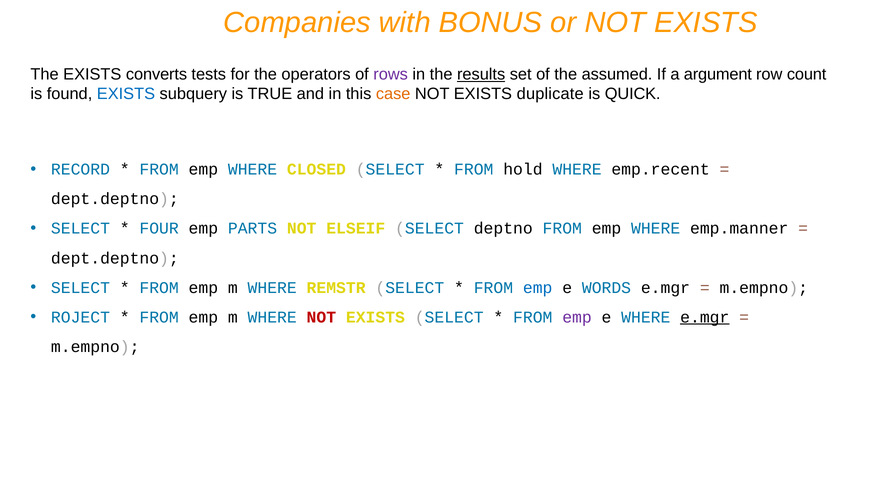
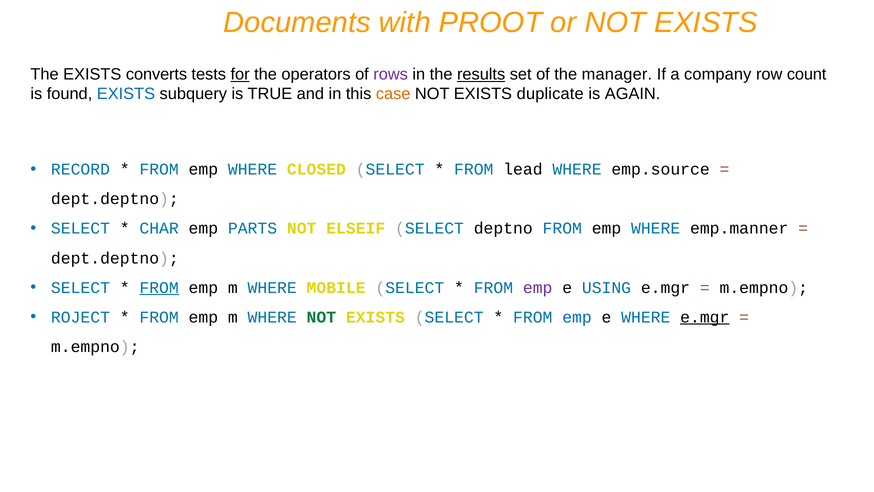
Companies: Companies -> Documents
BONUS: BONUS -> PROOT
for underline: none -> present
assumed: assumed -> manager
argument: argument -> company
QUICK: QUICK -> AGAIN
hold: hold -> lead
emp.recent: emp.recent -> emp.source
FOUR: FOUR -> CHAR
FROM at (159, 287) underline: none -> present
REMSTR: REMSTR -> MOBILE
emp at (538, 287) colour: blue -> purple
WORDS: WORDS -> USING
NOT at (321, 317) colour: red -> green
emp at (577, 317) colour: purple -> blue
